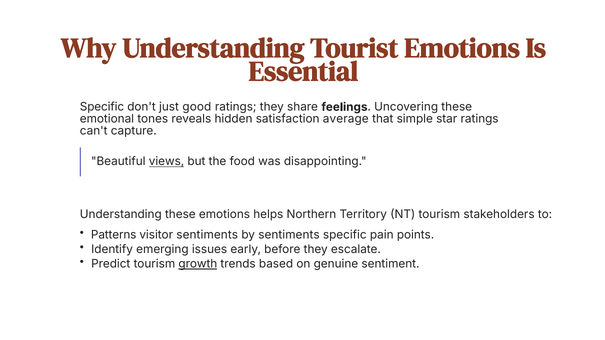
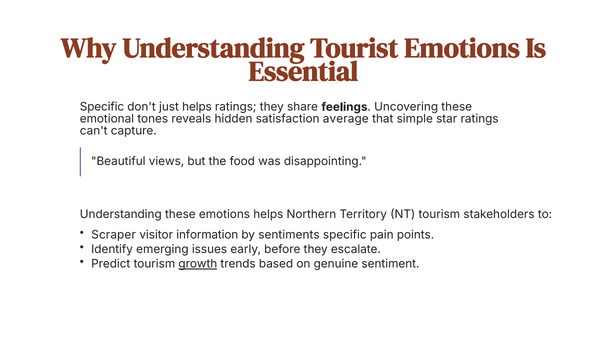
just good: good -> helps
views underline: present -> none
Patterns: Patterns -> Scraper
visitor sentiments: sentiments -> information
